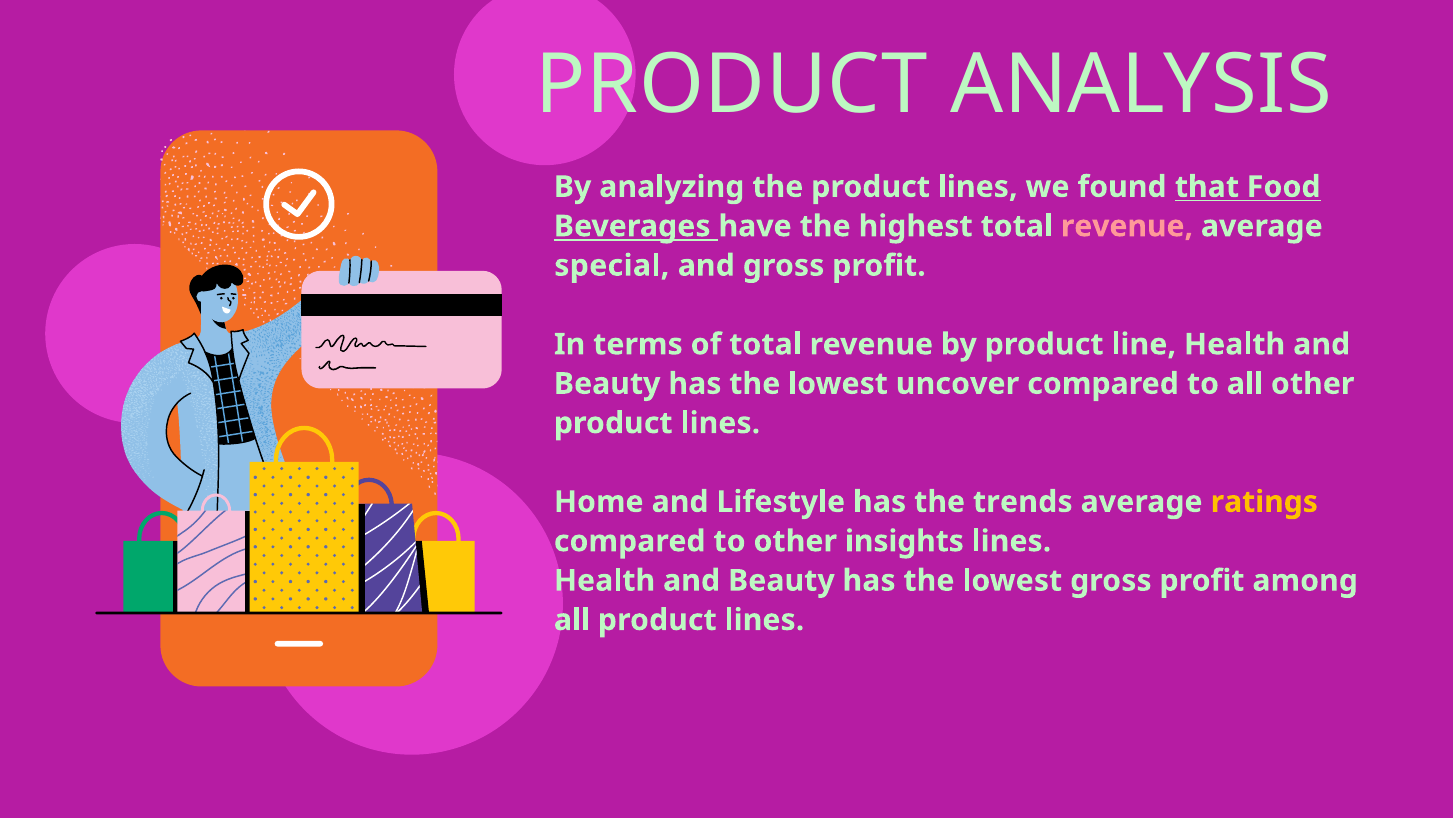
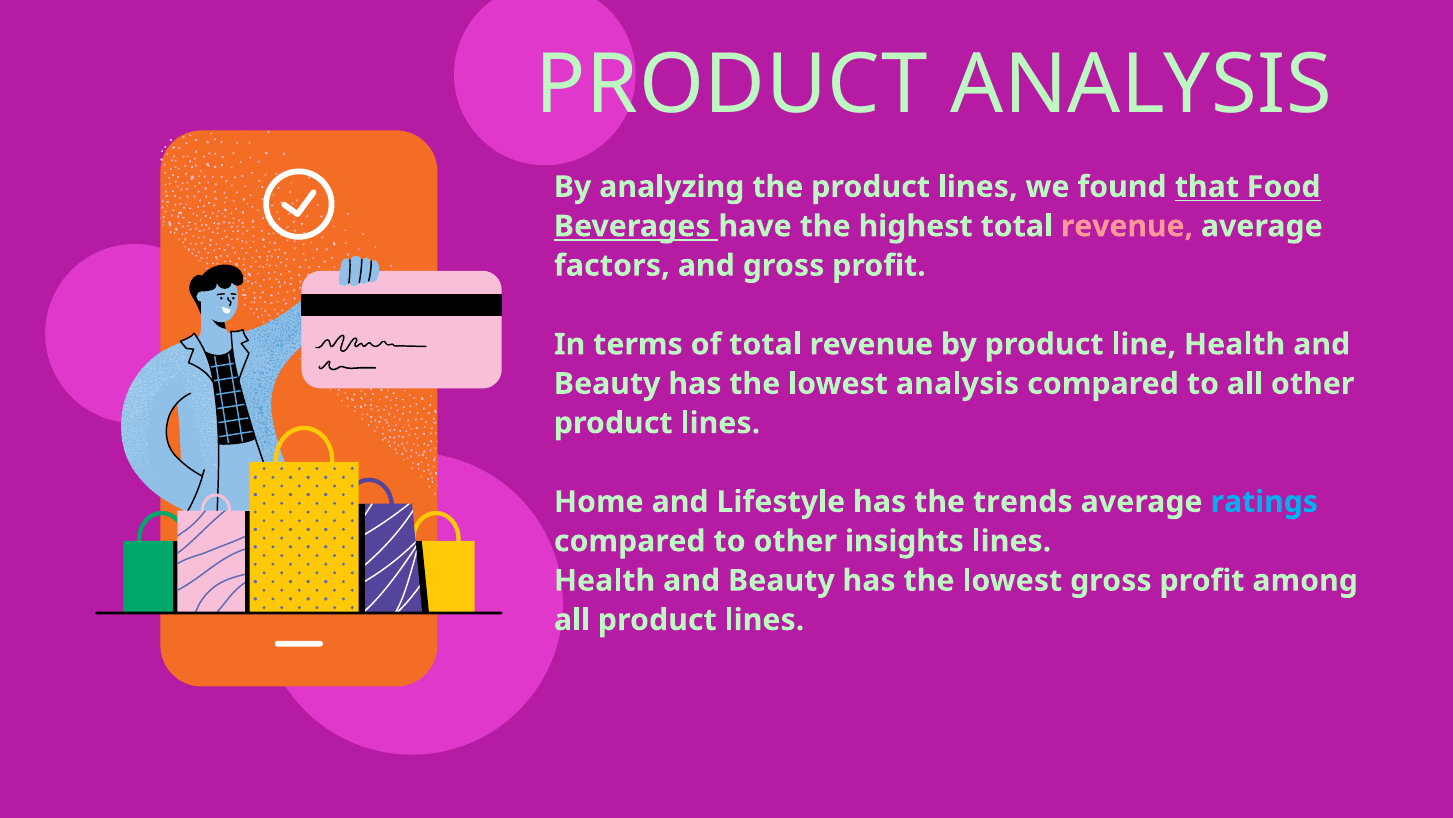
special: special -> factors
lowest uncover: uncover -> analysis
ratings colour: yellow -> light blue
